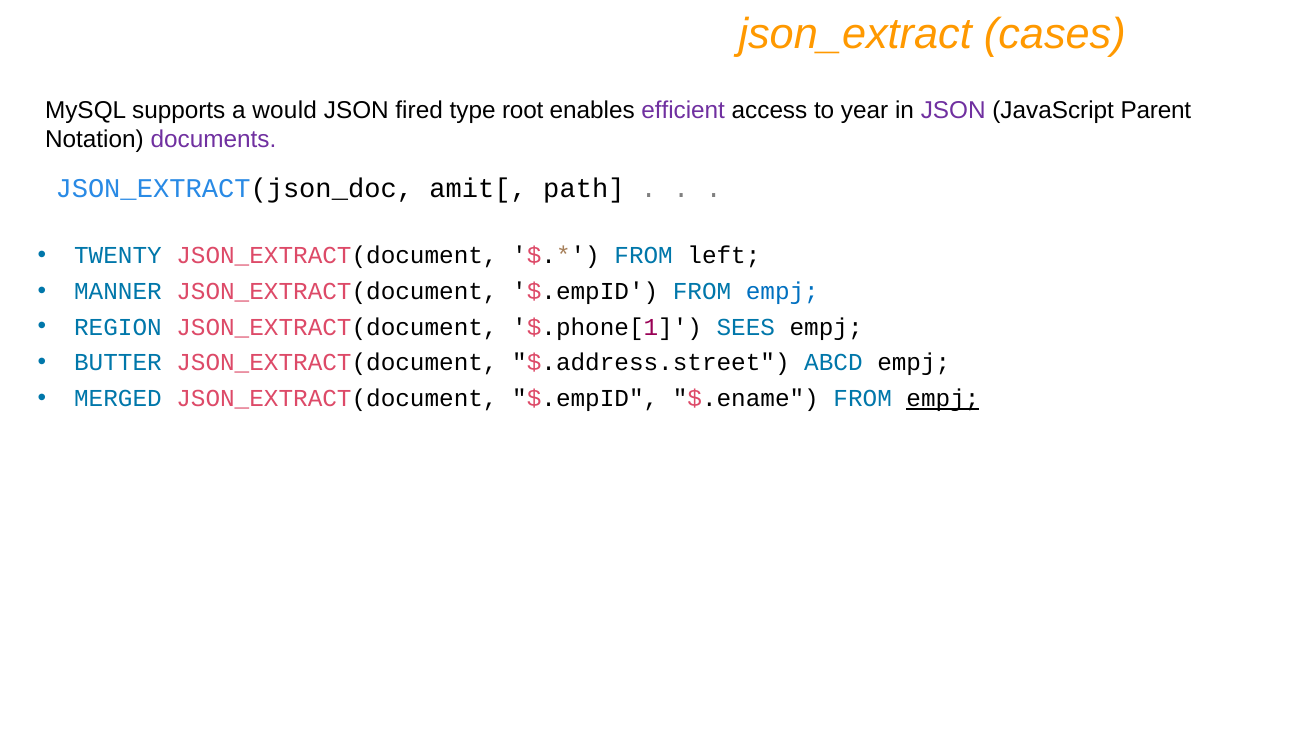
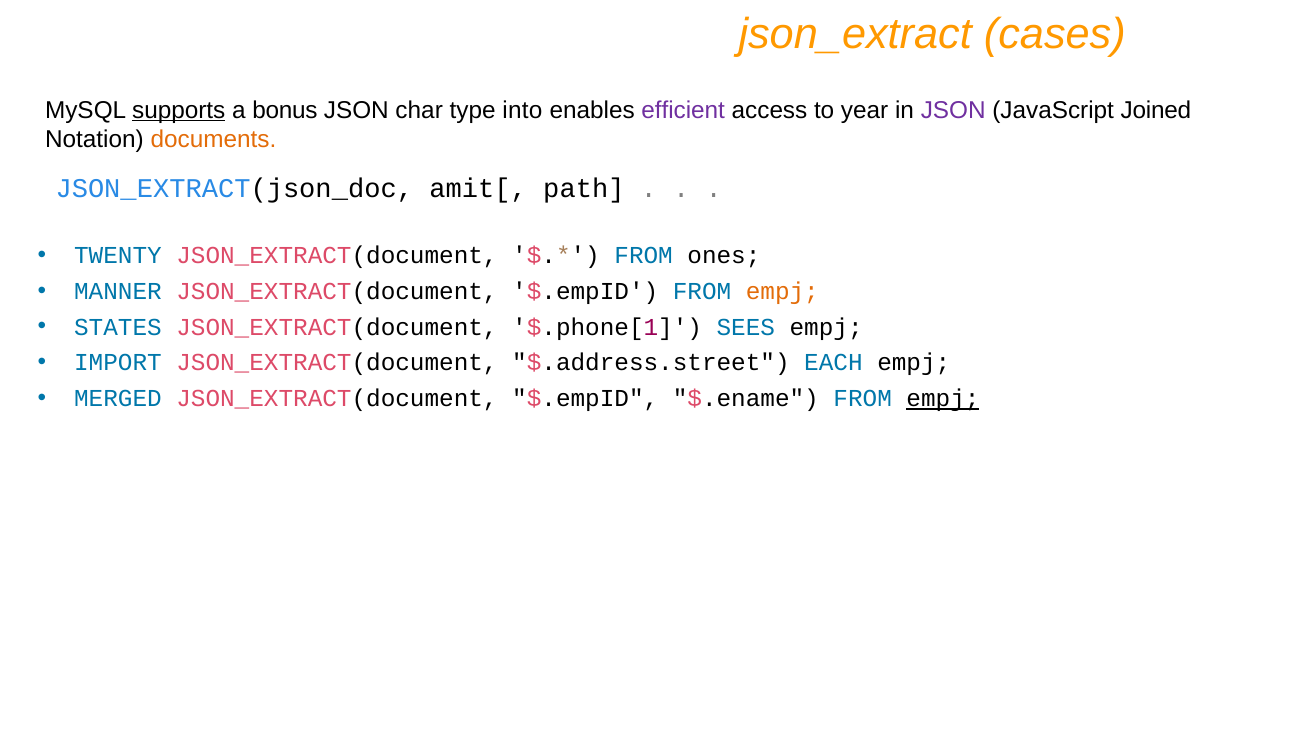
supports underline: none -> present
would: would -> bonus
fired: fired -> char
root: root -> into
Parent: Parent -> Joined
documents colour: purple -> orange
left: left -> ones
empj at (782, 292) colour: blue -> orange
REGION: REGION -> STATES
BUTTER: BUTTER -> IMPORT
ABCD: ABCD -> EACH
